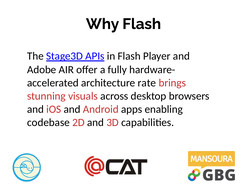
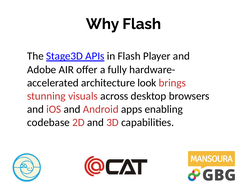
rate: rate -> look
